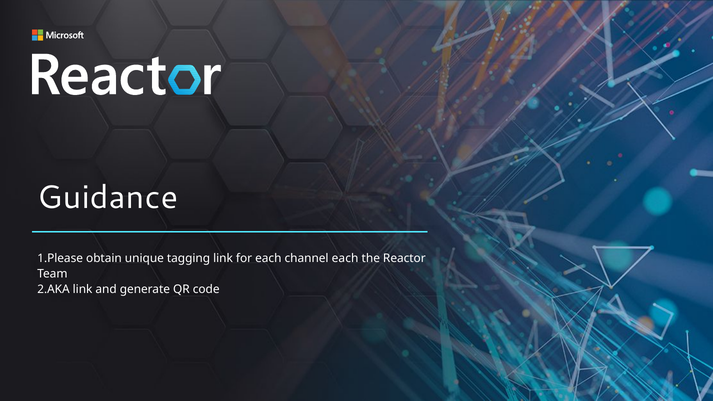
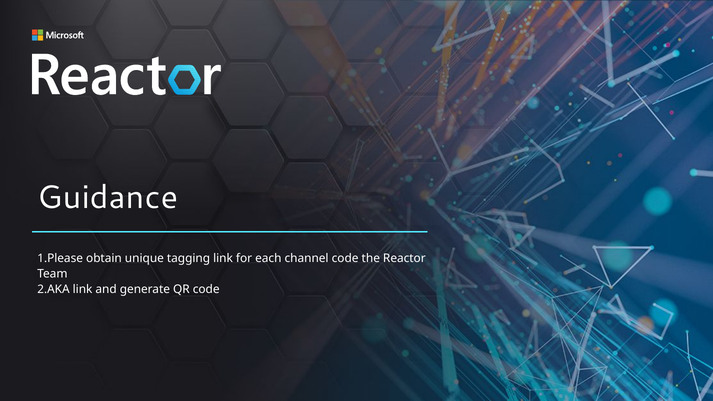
channel each: each -> code
